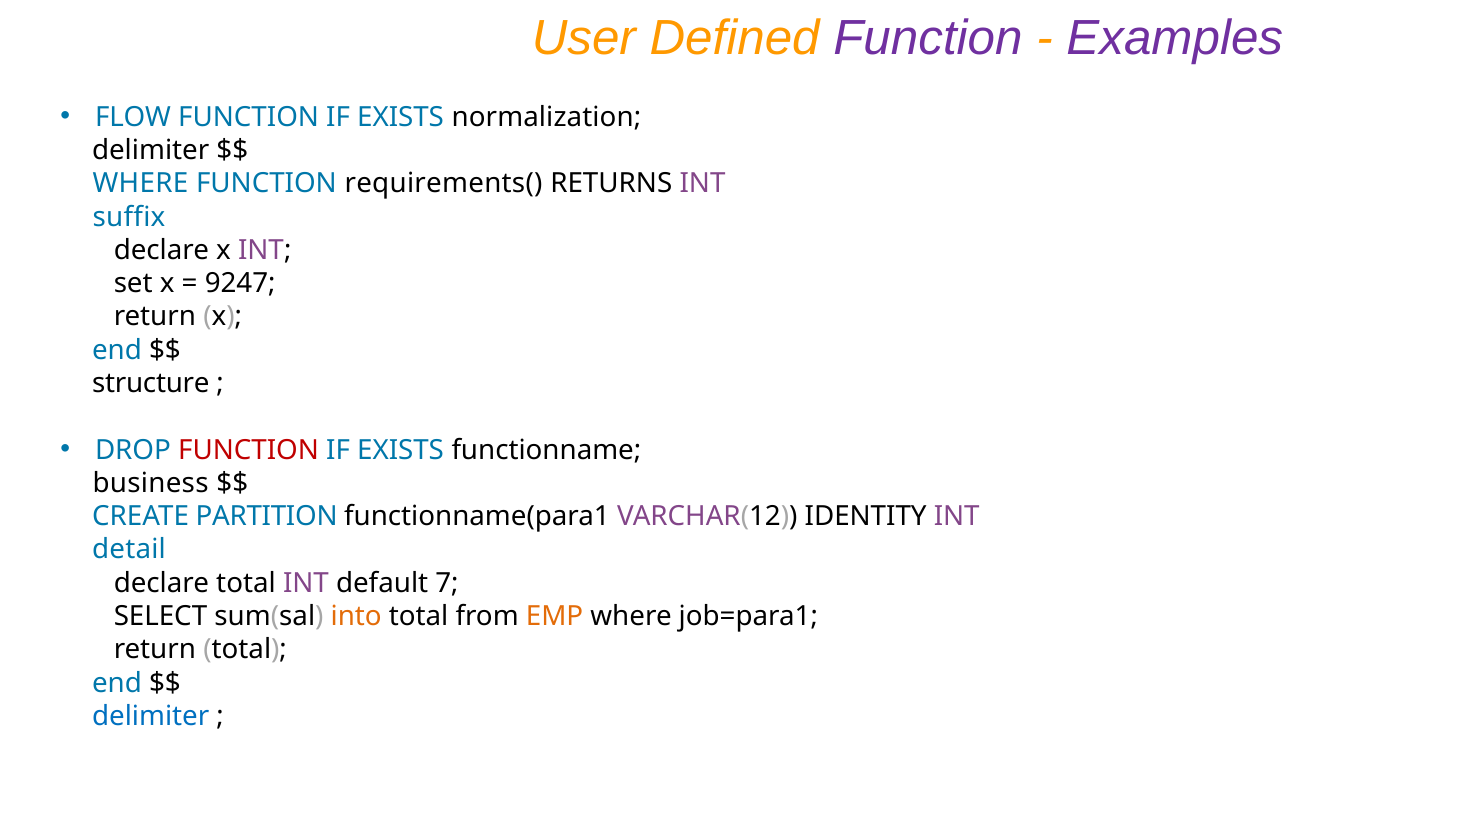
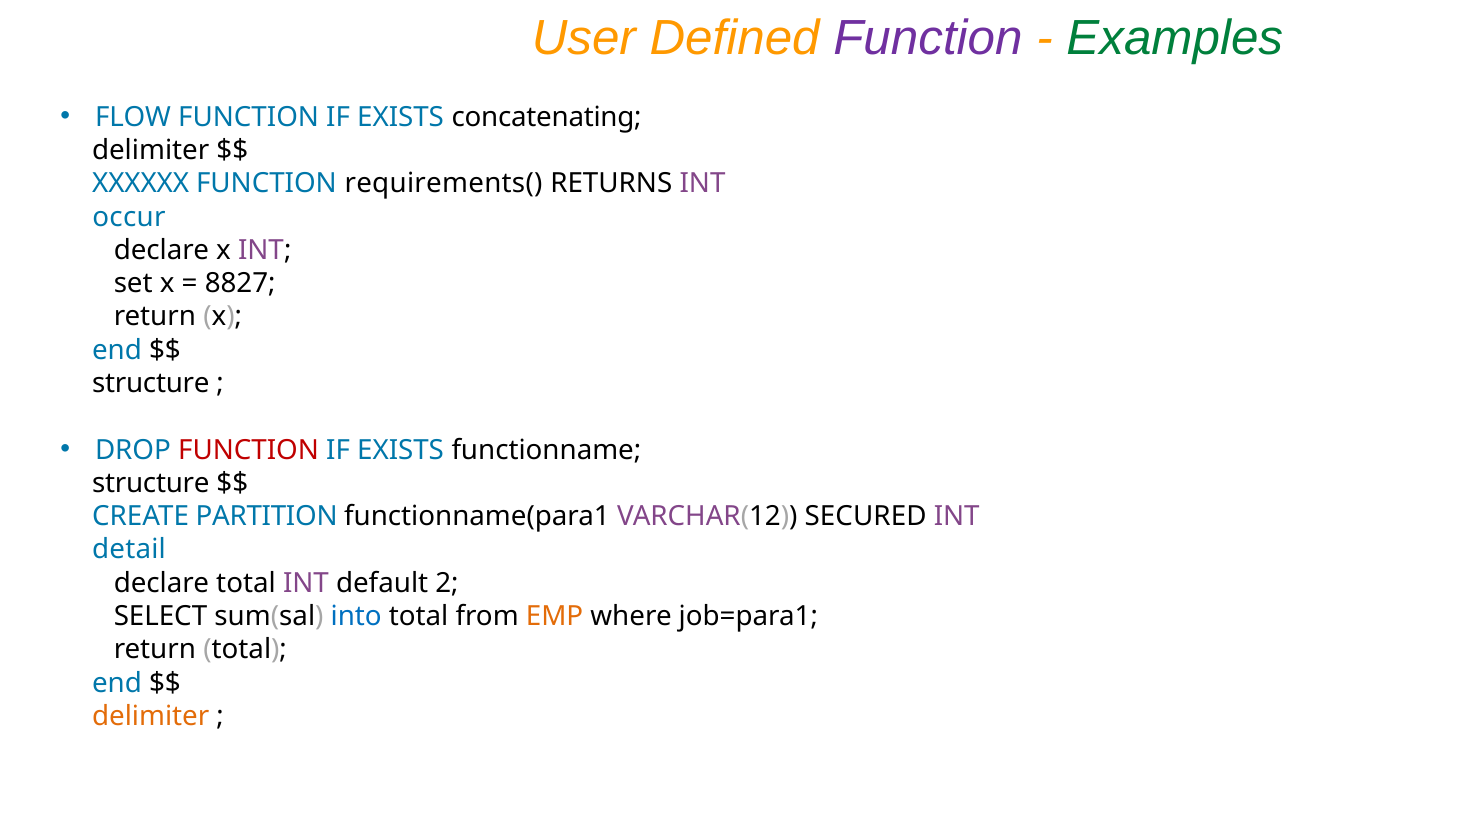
Examples colour: purple -> green
normalization: normalization -> concatenating
WHERE at (140, 184): WHERE -> XXXXXX
suffix: suffix -> occur
9247: 9247 -> 8827
business at (151, 483): business -> structure
IDENTITY: IDENTITY -> SECURED
7: 7 -> 2
into colour: orange -> blue
delimiter at (151, 717) colour: blue -> orange
